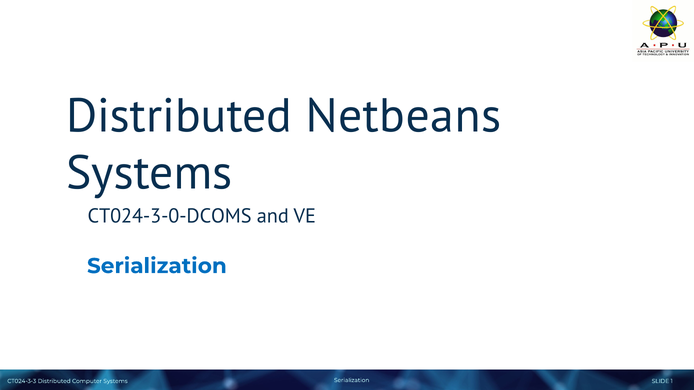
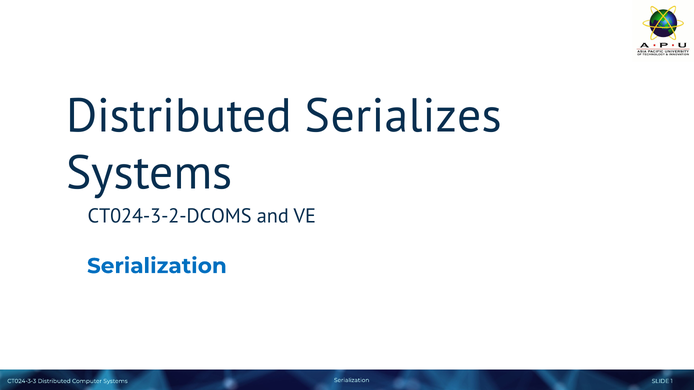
Netbeans: Netbeans -> Serializes
CT024-3-0-DCOMS: CT024-3-0-DCOMS -> CT024-3-2-DCOMS
